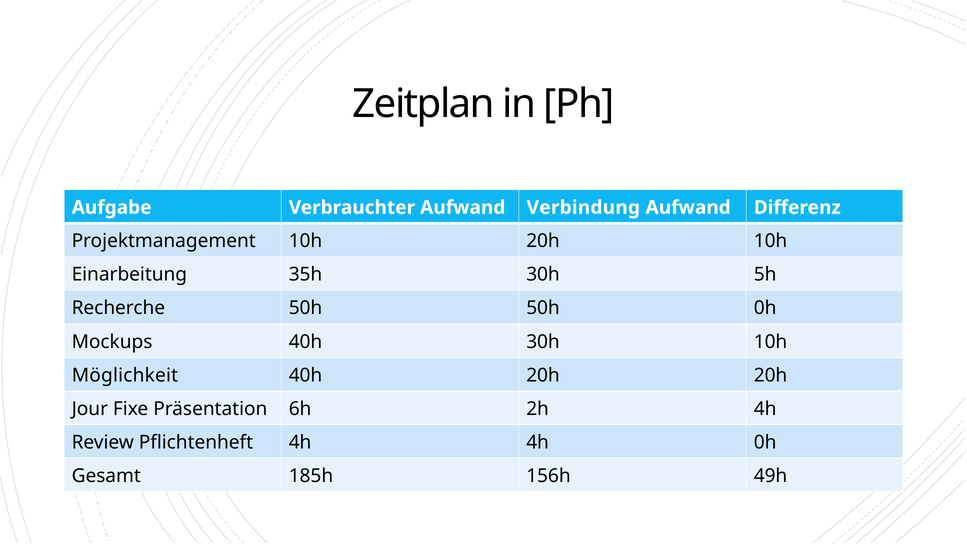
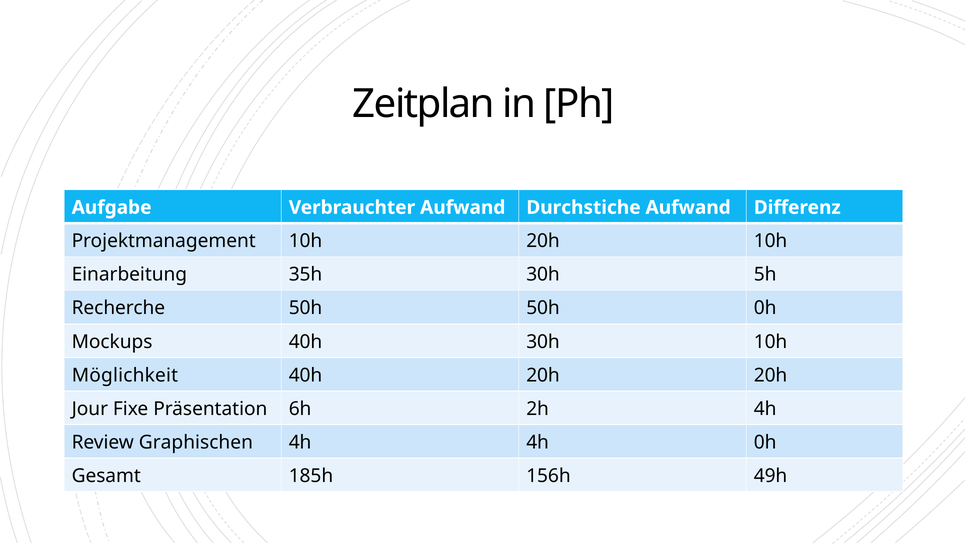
Verbindung: Verbindung -> Durchstiche
Pflichtenheft: Pflichtenheft -> Graphischen
